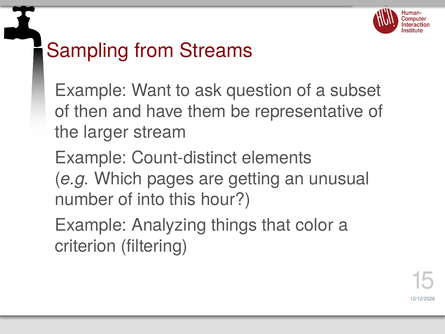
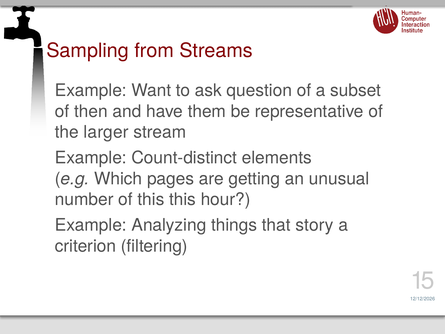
of into: into -> this
color: color -> story
